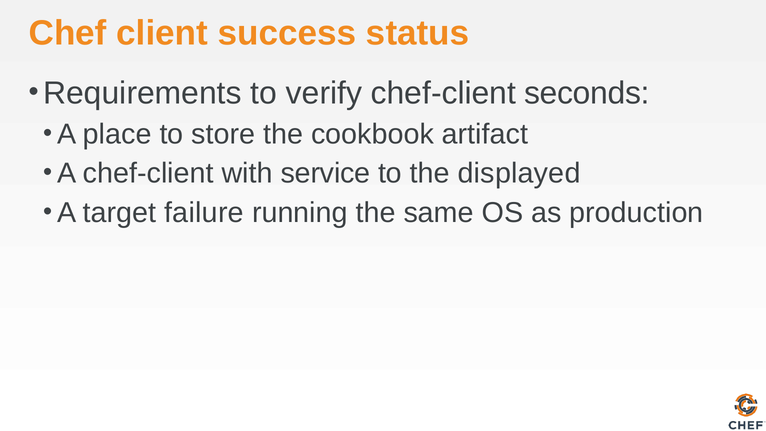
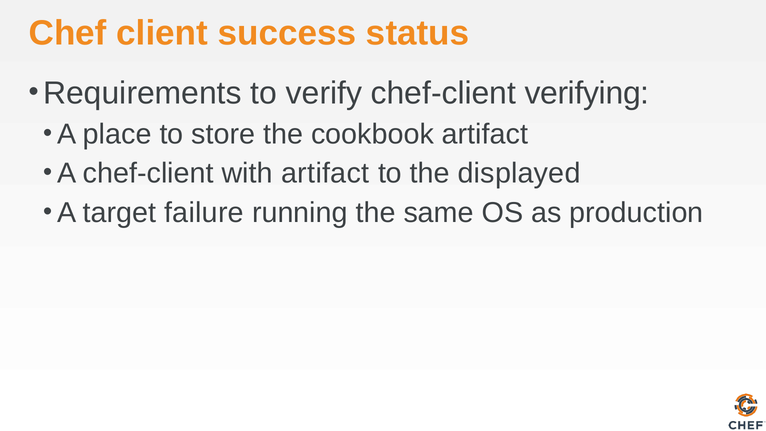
seconds: seconds -> verifying
with service: service -> artifact
